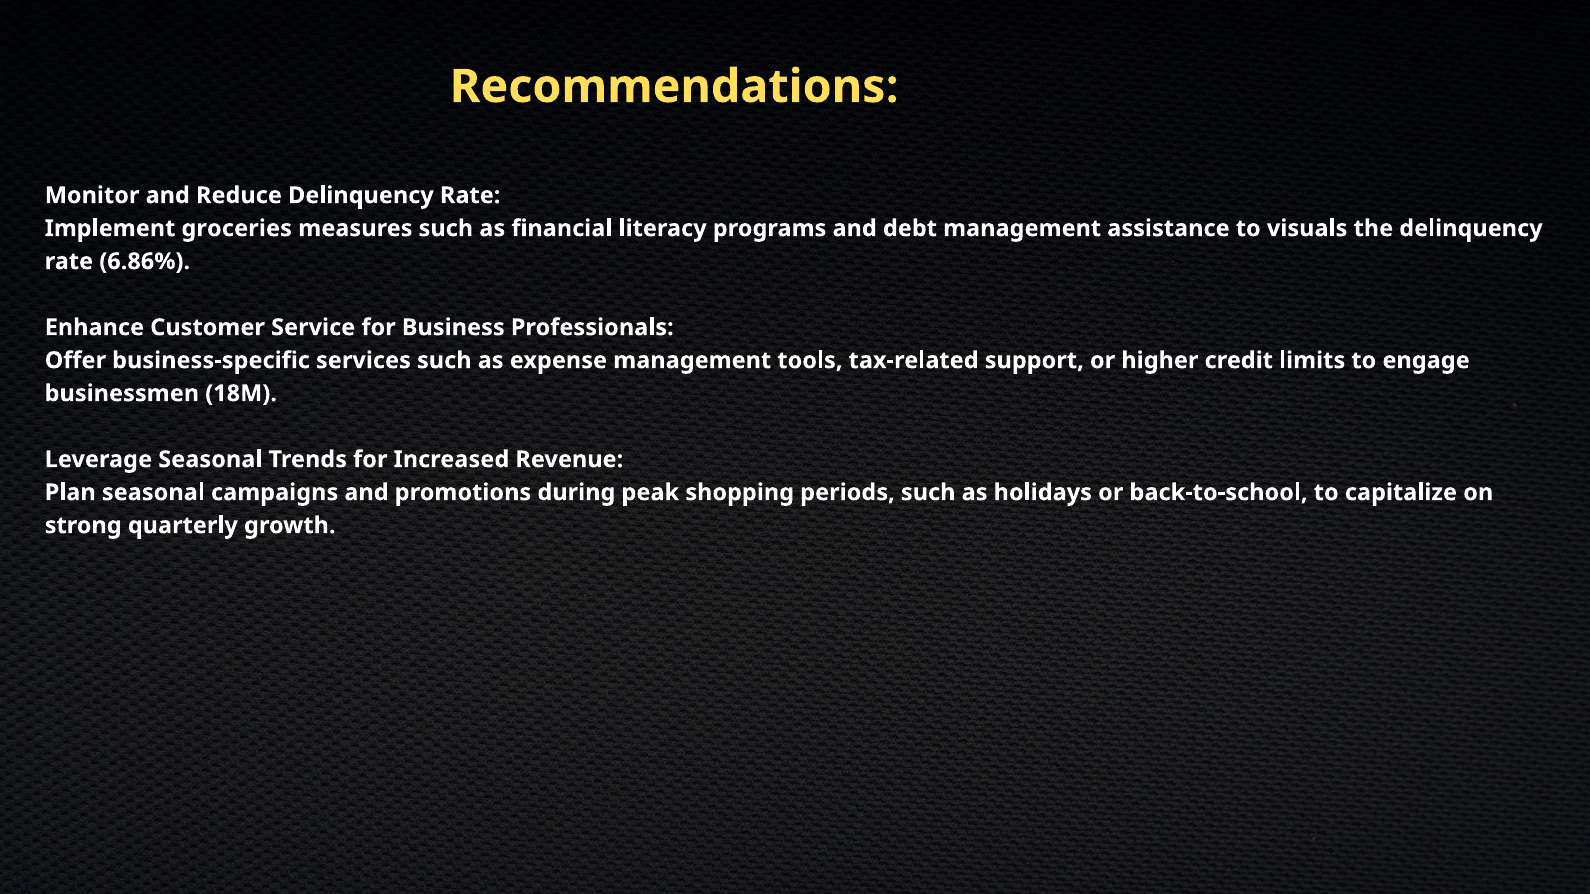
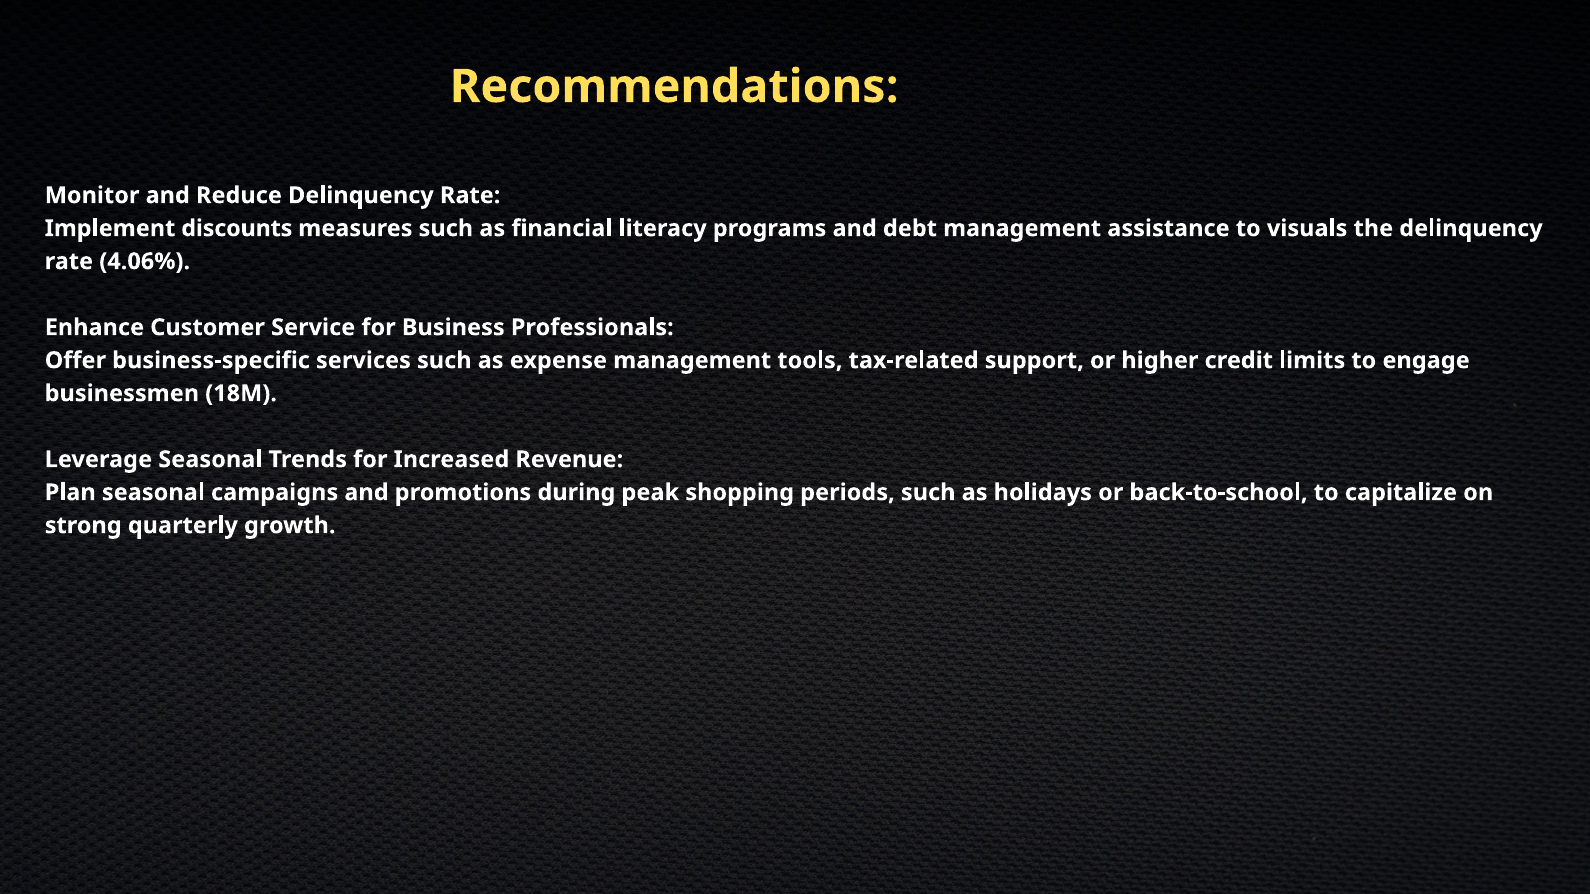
groceries: groceries -> discounts
6.86%: 6.86% -> 4.06%
